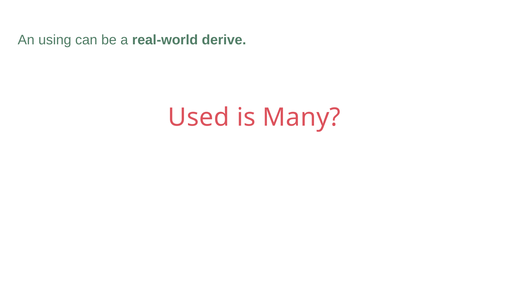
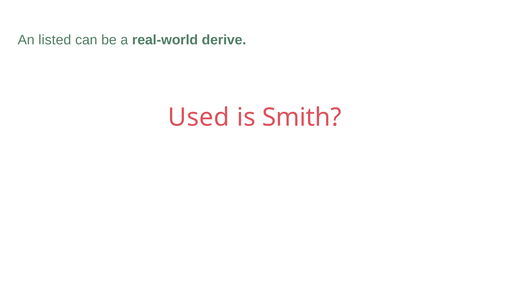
using: using -> listed
Many: Many -> Smith
